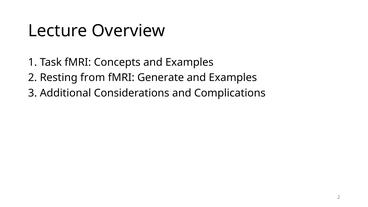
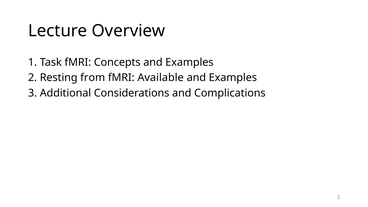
Generate: Generate -> Available
